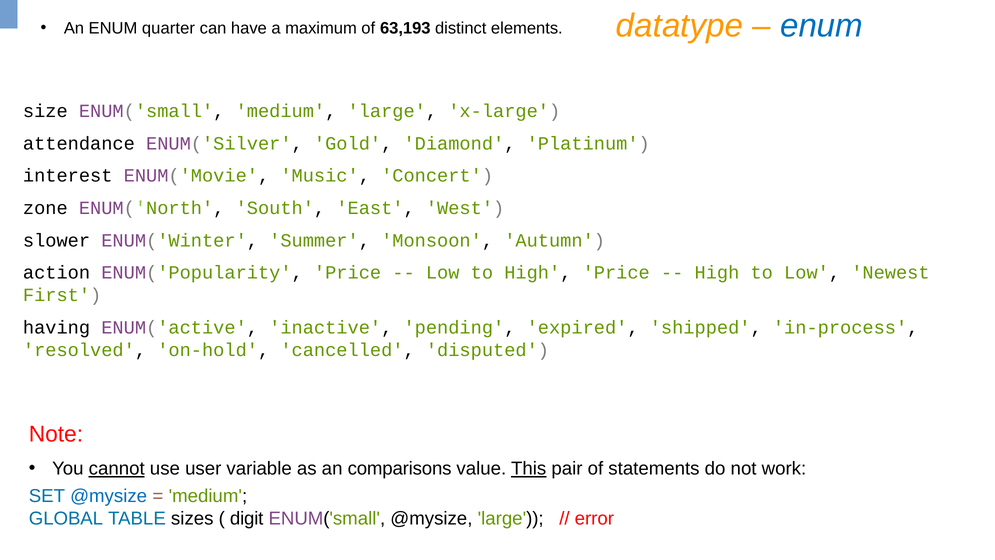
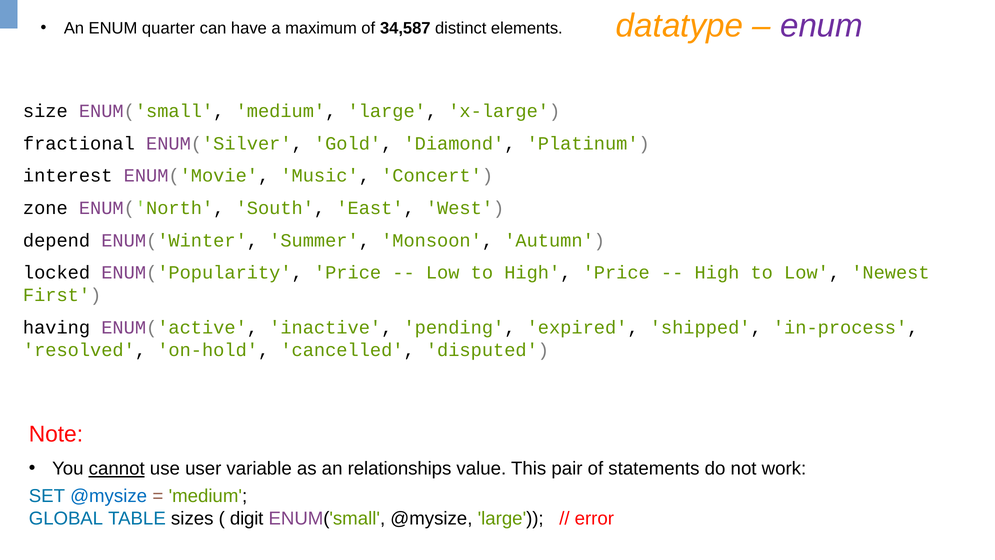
enum at (822, 26) colour: blue -> purple
63,193: 63,193 -> 34,587
attendance: attendance -> fractional
slower: slower -> depend
action: action -> locked
comparisons: comparisons -> relationships
This underline: present -> none
